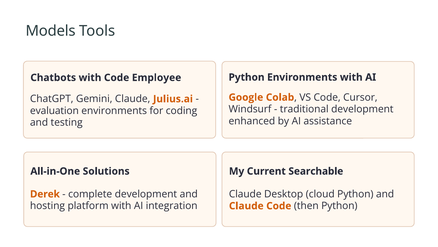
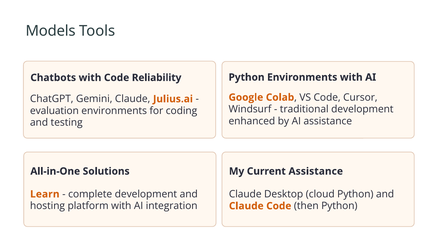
Employee: Employee -> Reliability
Current Searchable: Searchable -> Assistance
Derek: Derek -> Learn
